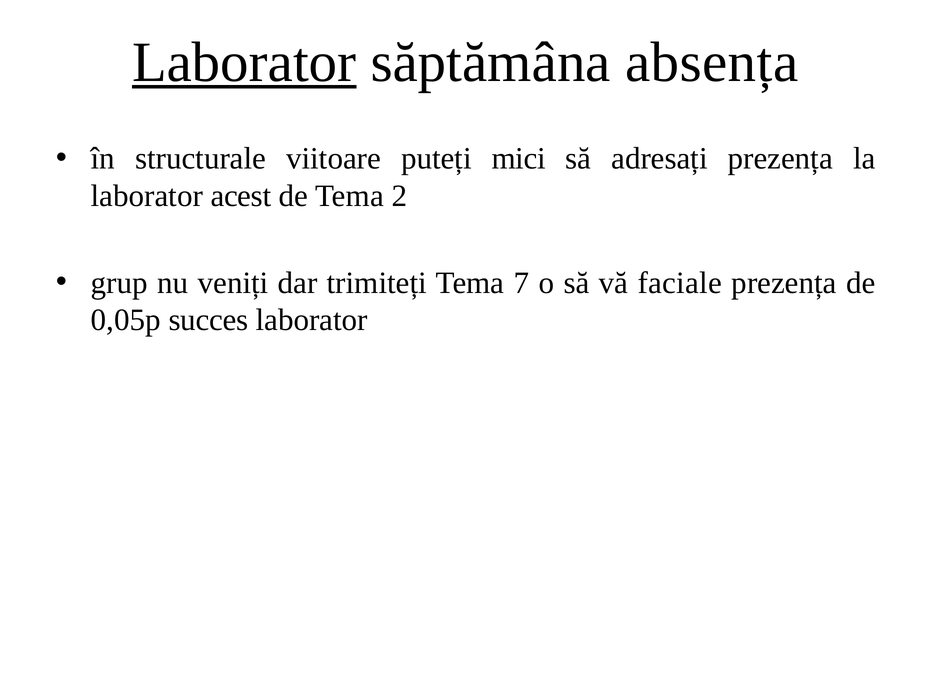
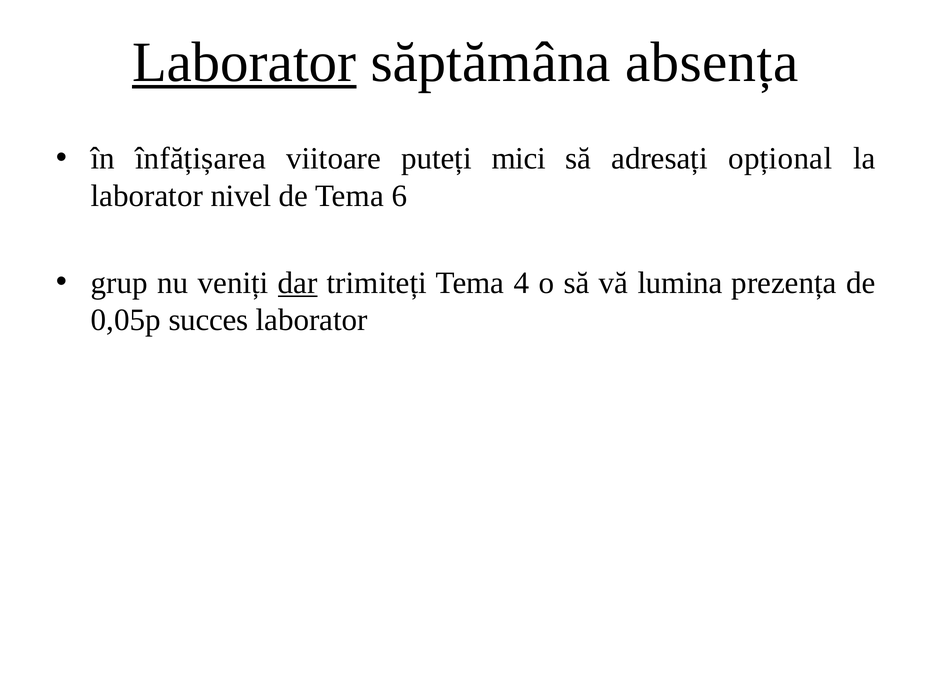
structurale: structurale -> înfățișarea
adresați prezența: prezența -> opțional
acest: acest -> nivel
2: 2 -> 6
dar underline: none -> present
7: 7 -> 4
faciale: faciale -> lumina
